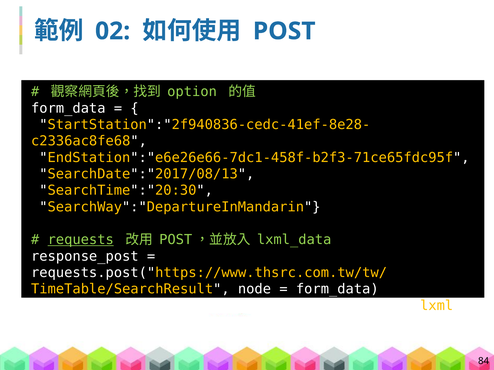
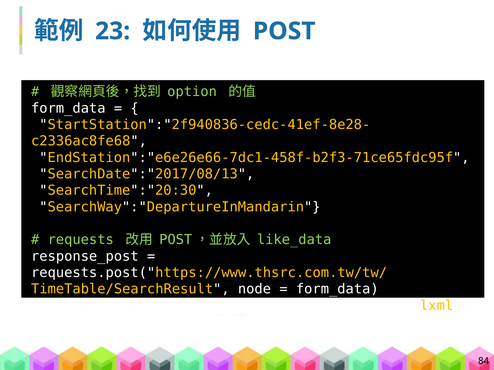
02: 02 -> 23
requests underline: present -> none
lxml_data: lxml_data -> like_data
